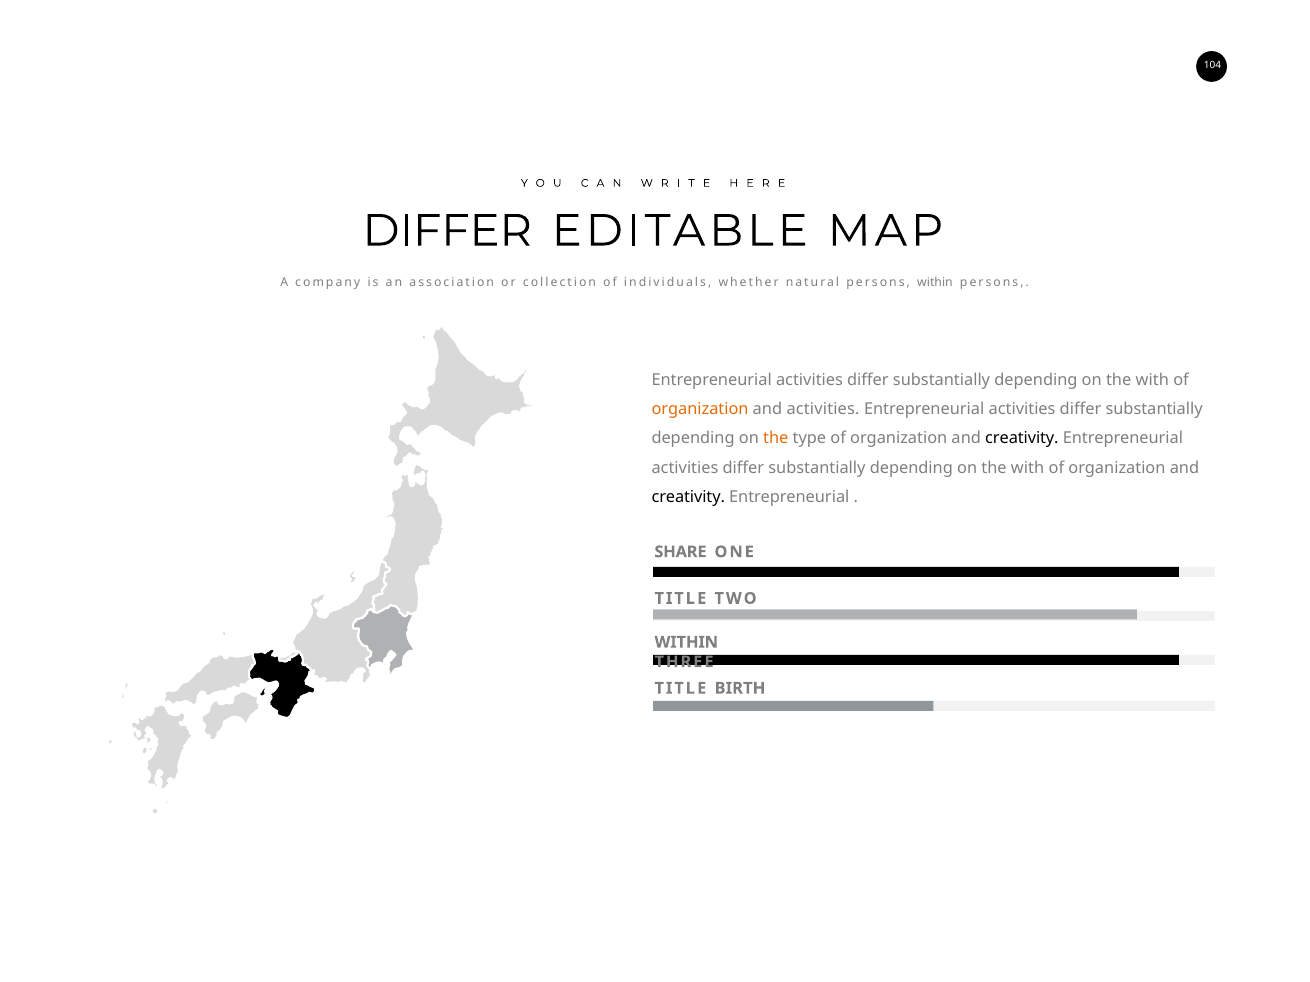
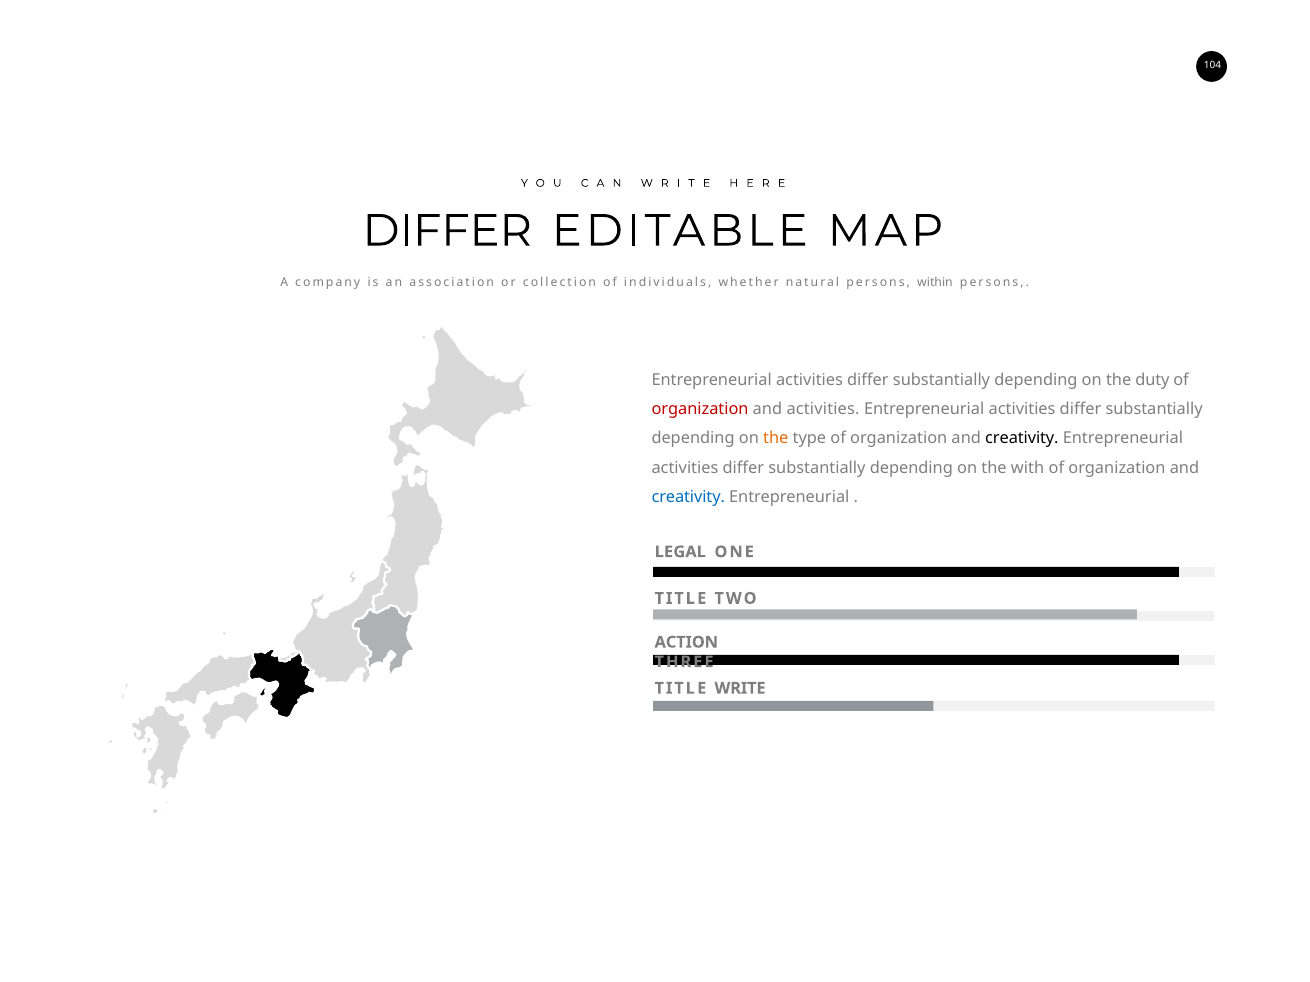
with at (1152, 380): with -> duty
organization at (700, 409) colour: orange -> red
creativity at (688, 498) colour: black -> blue
SHARE: SHARE -> LEGAL
WITHIN at (686, 643): WITHIN -> ACTION
BIRTH: BIRTH -> WRITE
